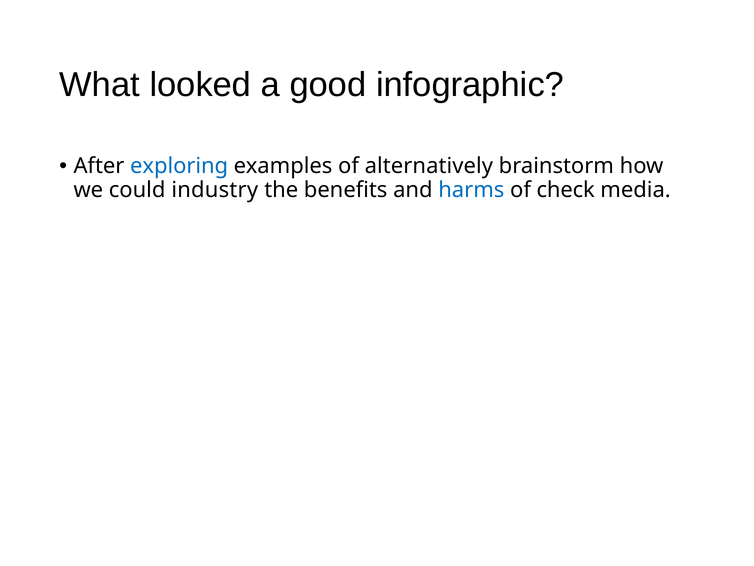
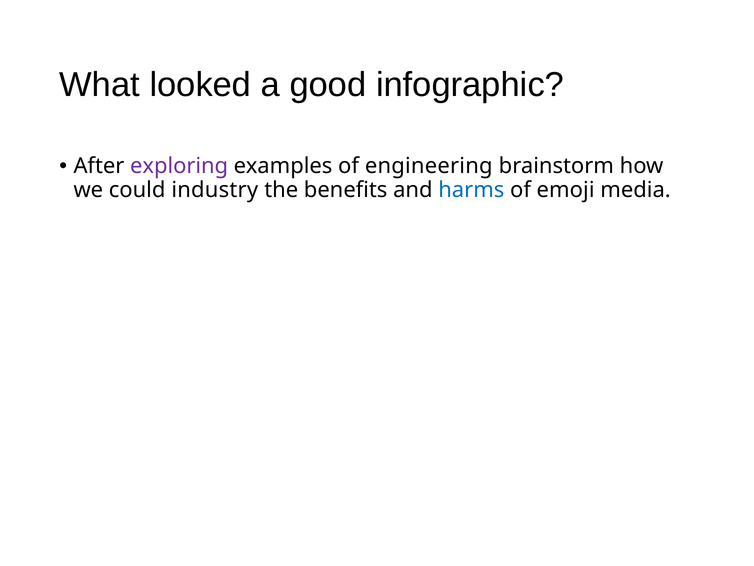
exploring colour: blue -> purple
alternatively: alternatively -> engineering
check: check -> emoji
